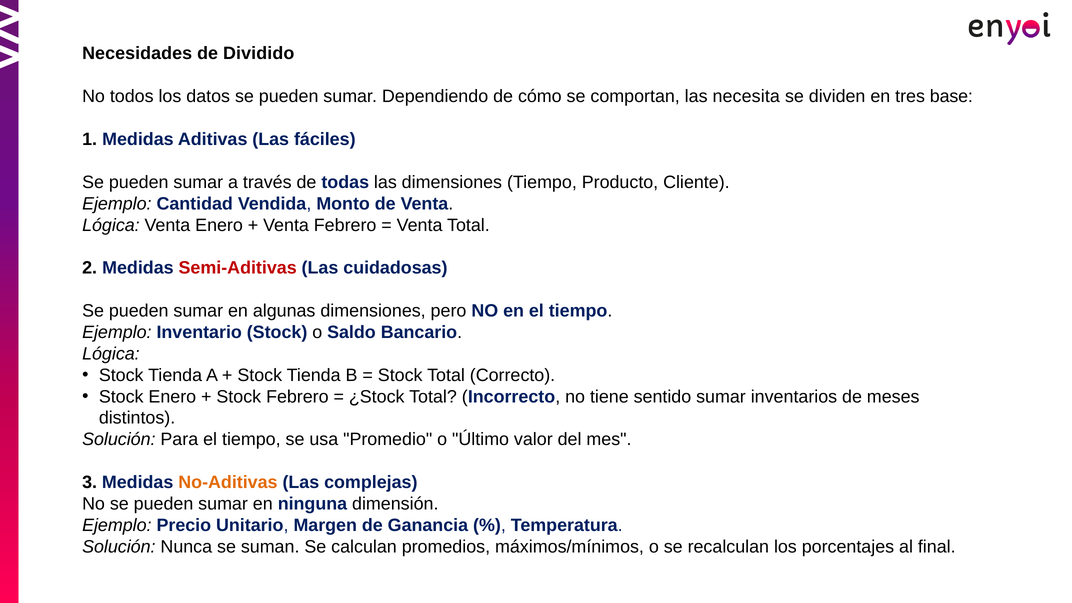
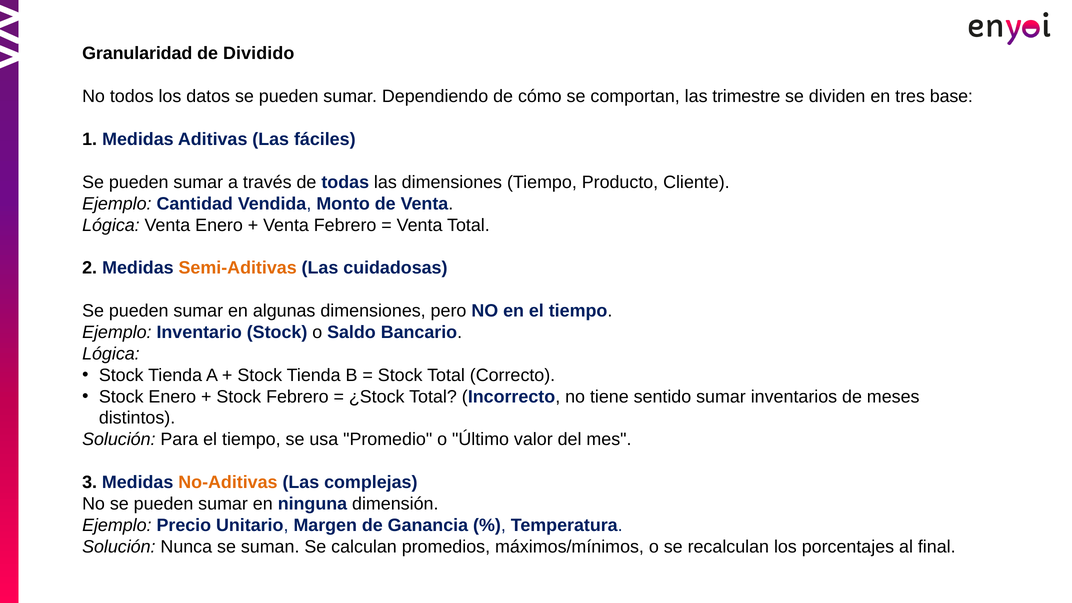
Necesidades: Necesidades -> Granularidad
necesita: necesita -> trimestre
Semi-Aditivas colour: red -> orange
